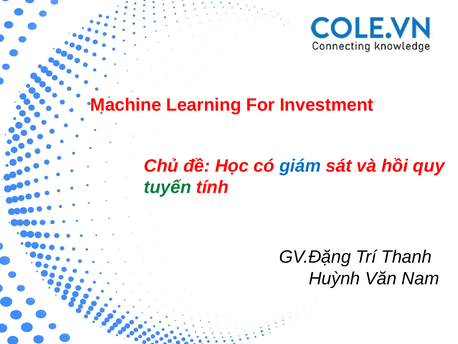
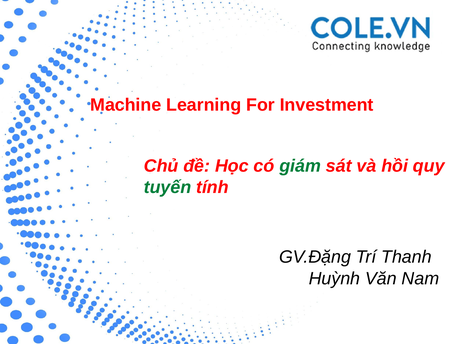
giám colour: blue -> green
